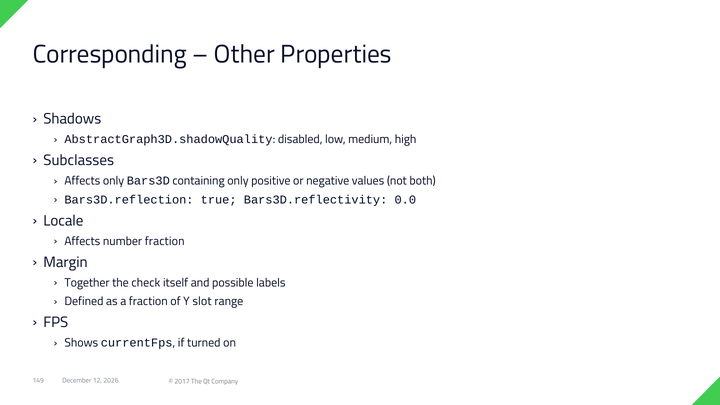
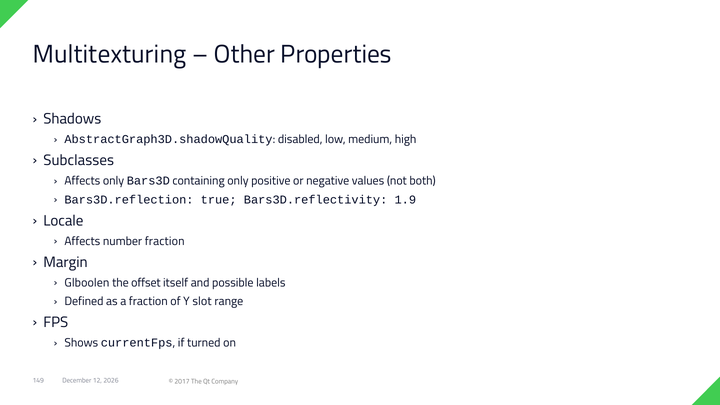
Corresponding: Corresponding -> Multitexturing
0.0: 0.0 -> 1.9
Together: Together -> Glboolen
check: check -> offset
